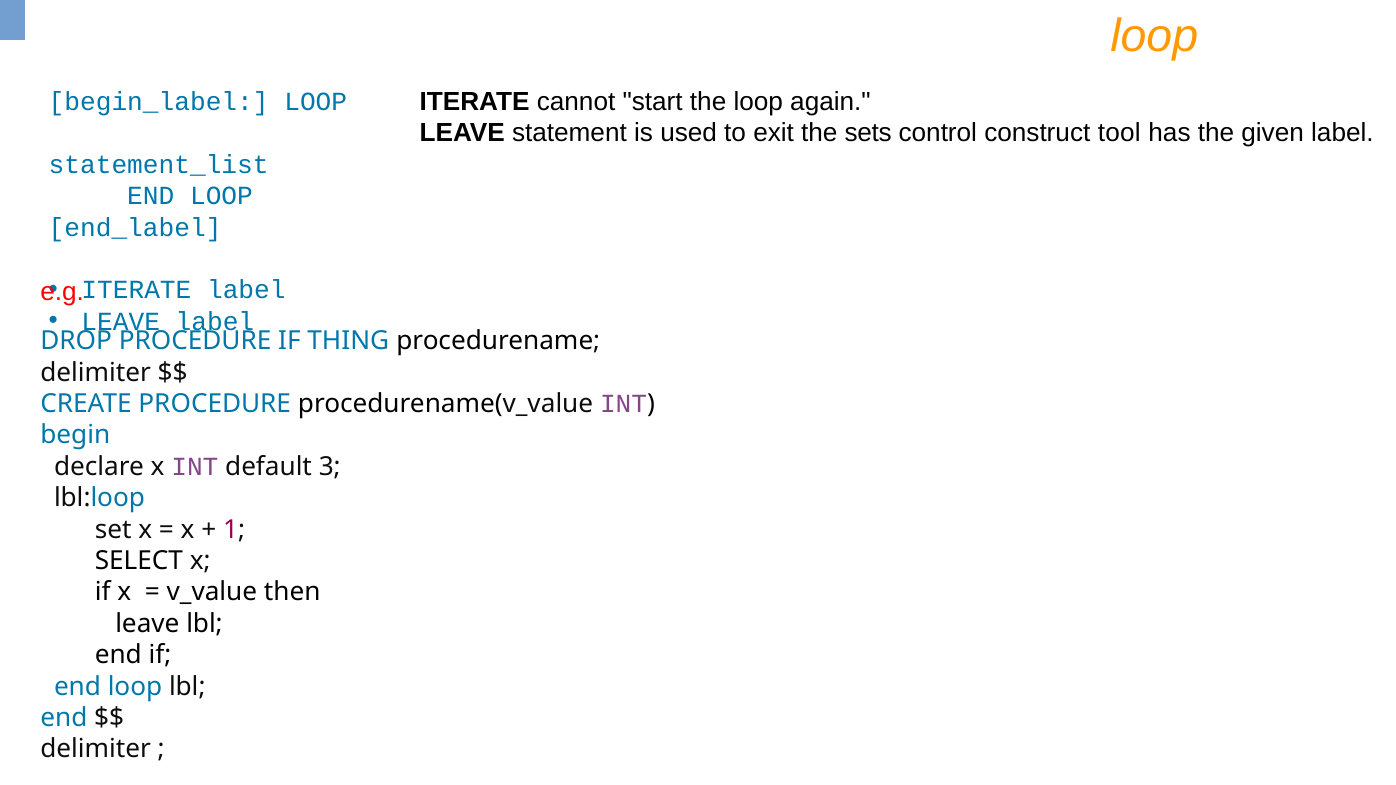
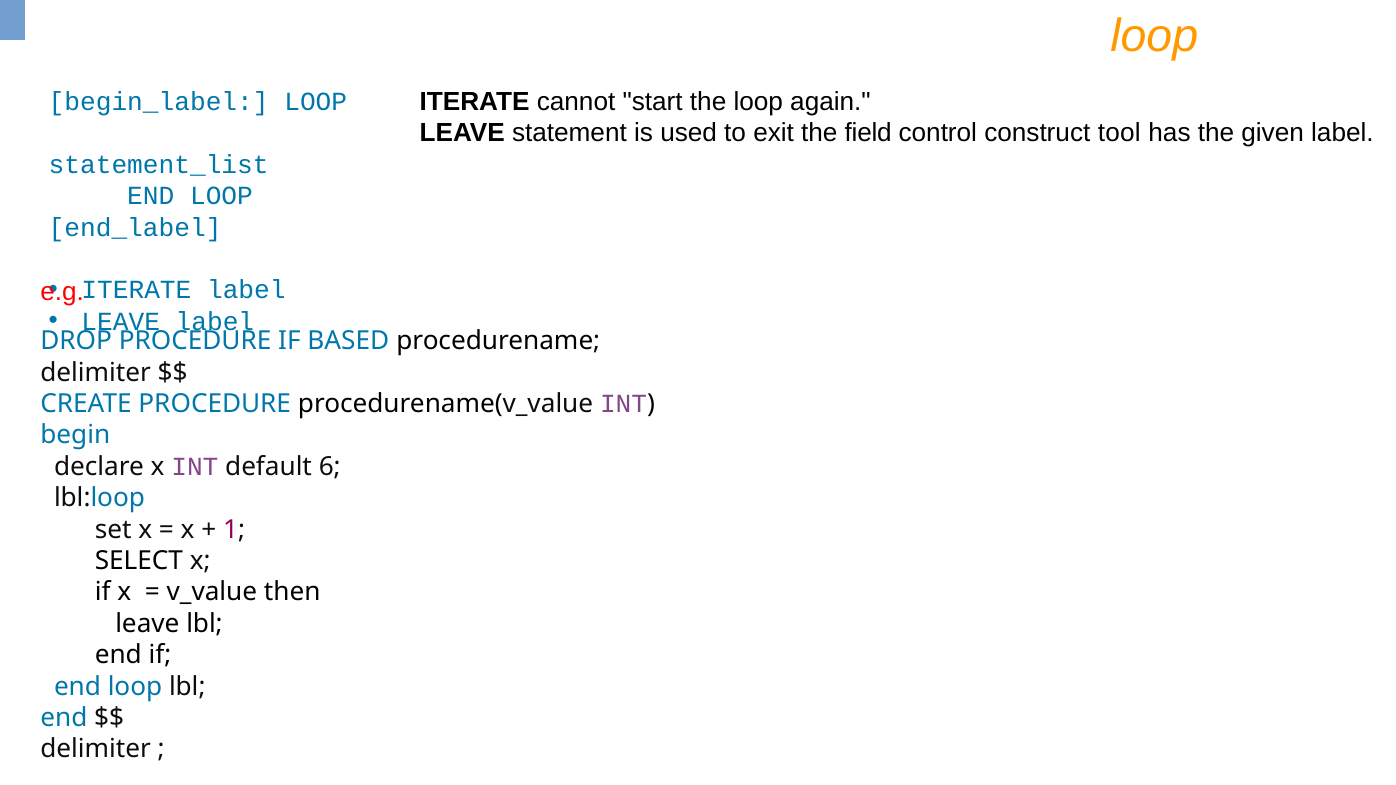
sets: sets -> field
THING: THING -> BASED
3: 3 -> 6
